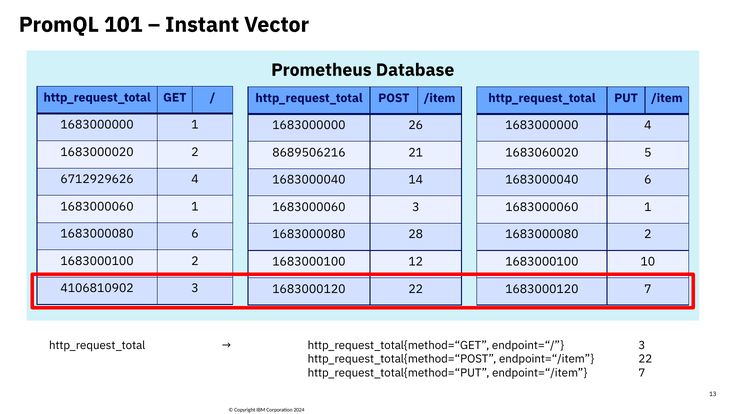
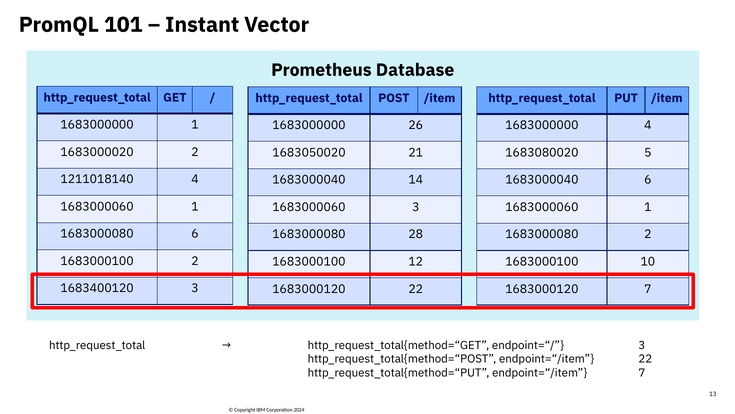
8689506216: 8689506216 -> 1683050020
1683060020: 1683060020 -> 1683080020
6712929626: 6712929626 -> 1211018140
4106810902: 4106810902 -> 1683400120
